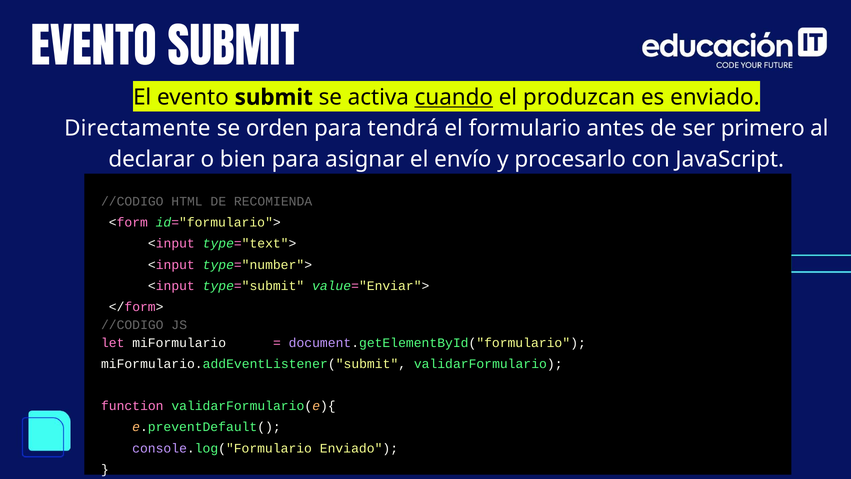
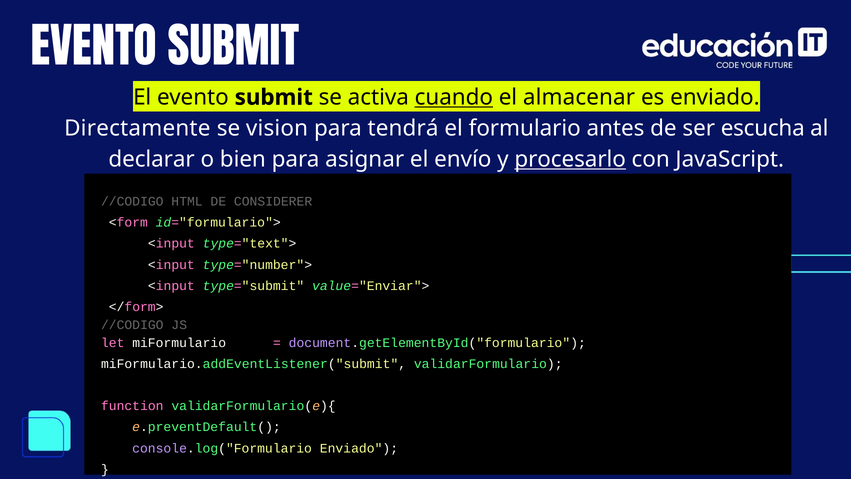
produzcan: produzcan -> almacenar
orden: orden -> vision
primero: primero -> escucha
procesarlo underline: none -> present
RECOMIENDA: RECOMIENDA -> CONSIDERER
